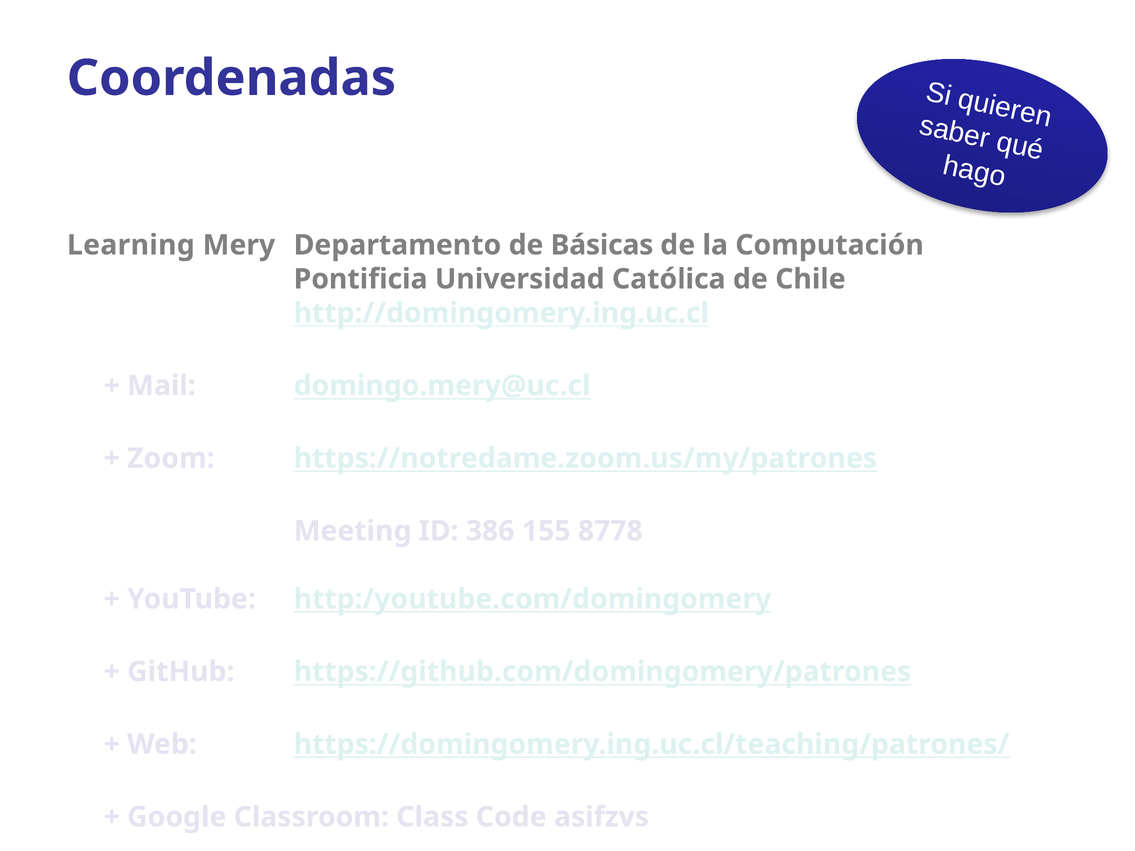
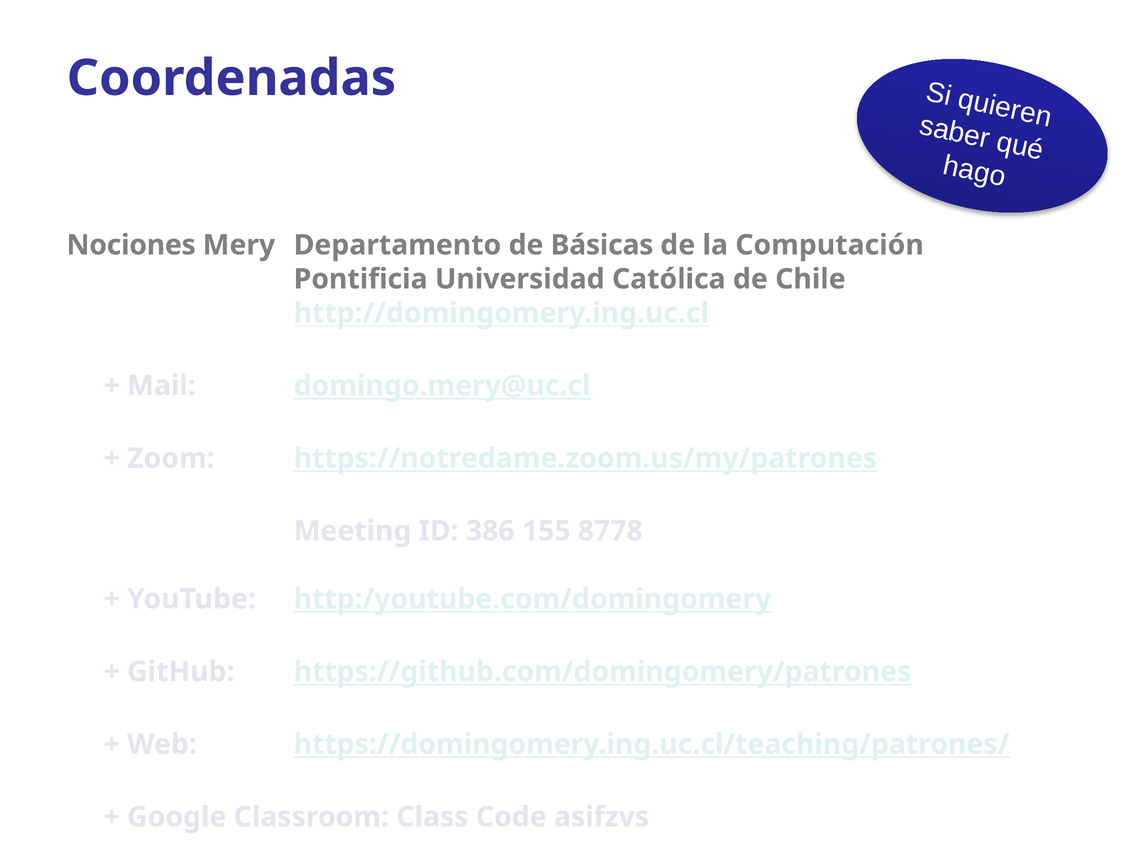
Learning: Learning -> Nociones
